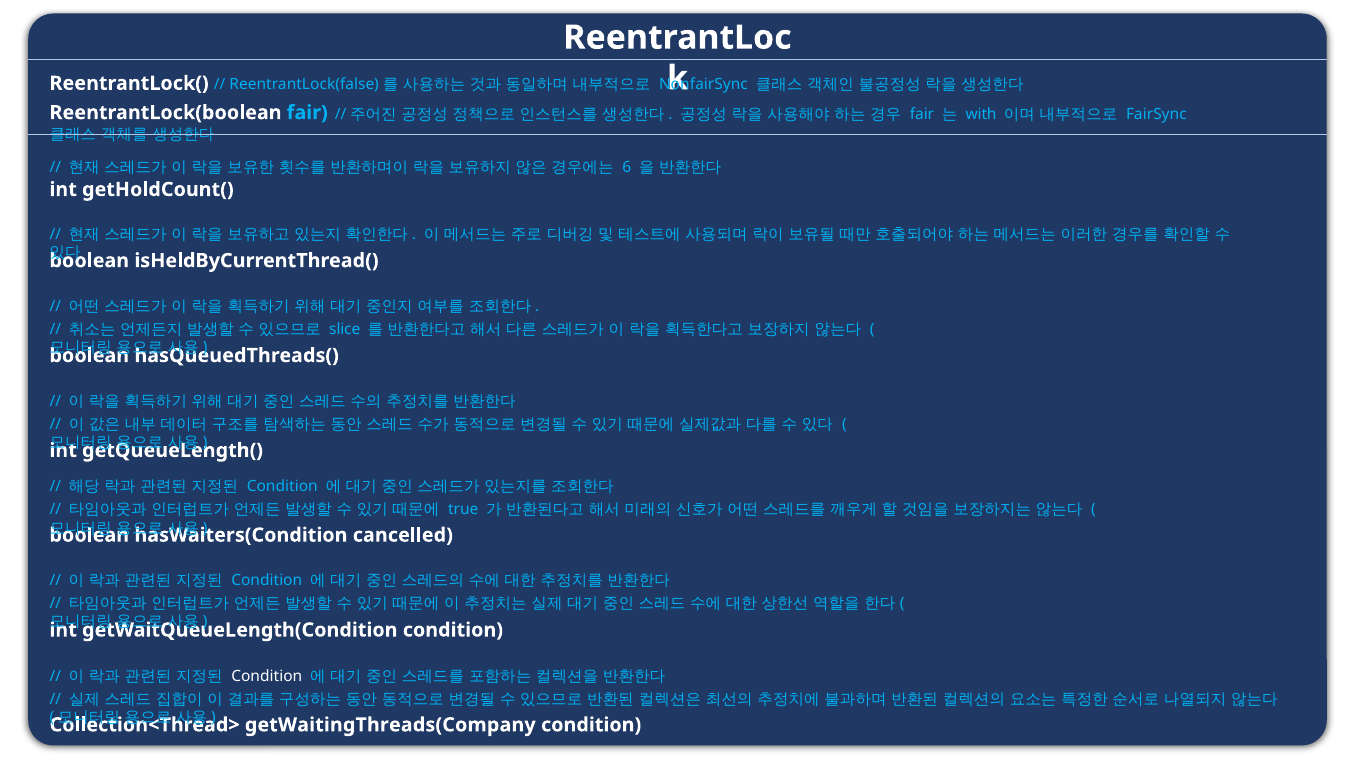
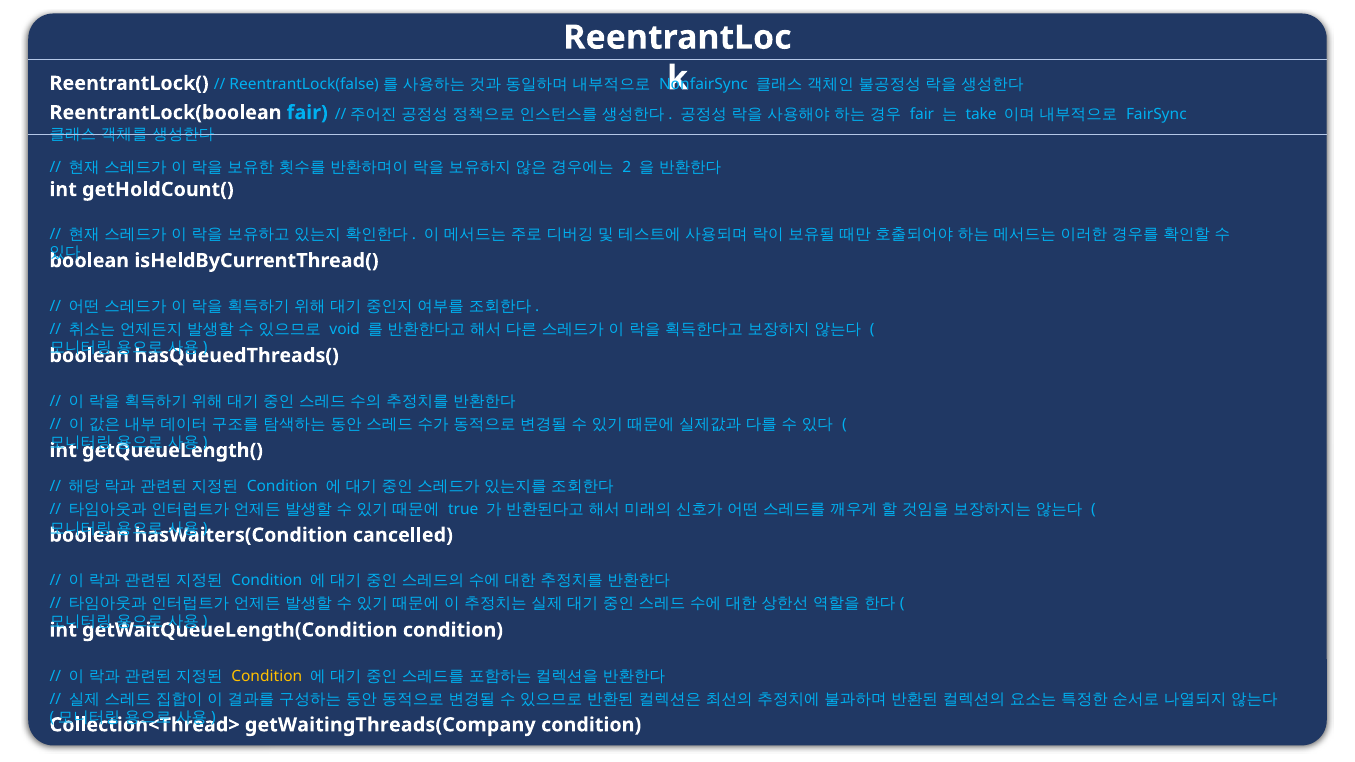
with: with -> take
6: 6 -> 2
slice: slice -> void
Condition at (267, 677) colour: white -> yellow
